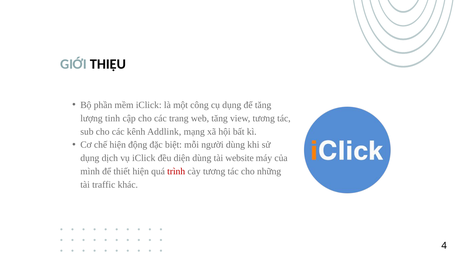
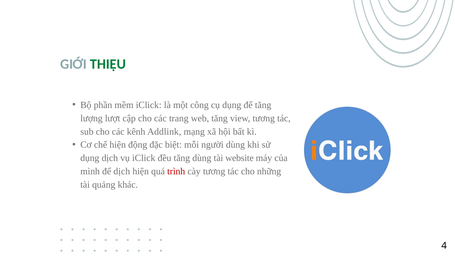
THIỆU colour: black -> green
tinh: tinh -> lượt
đều diện: diện -> tăng
để thiết: thiết -> dịch
traffic: traffic -> quảng
